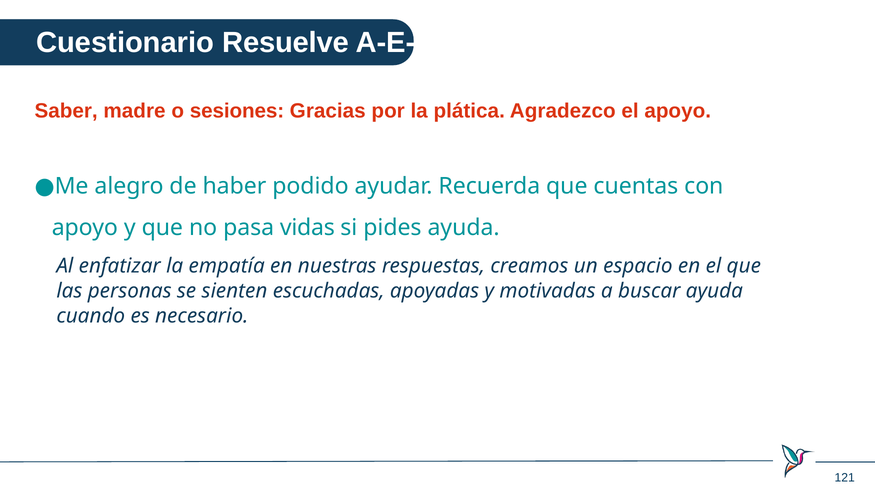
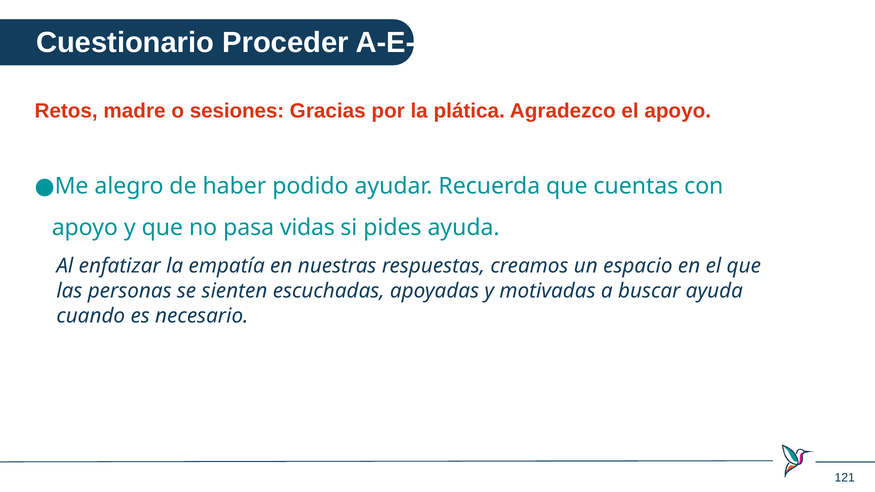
Resuelve: Resuelve -> Proceder
Saber: Saber -> Retos
